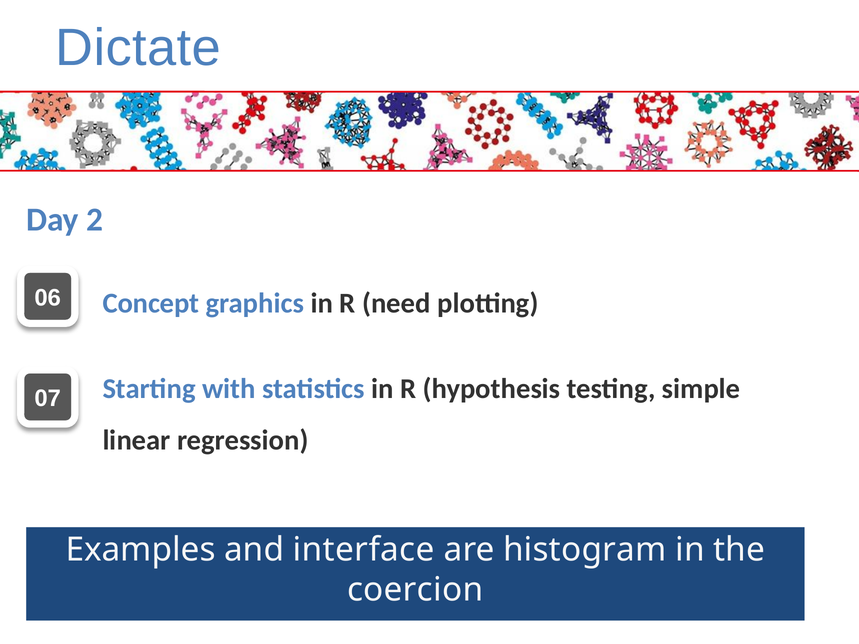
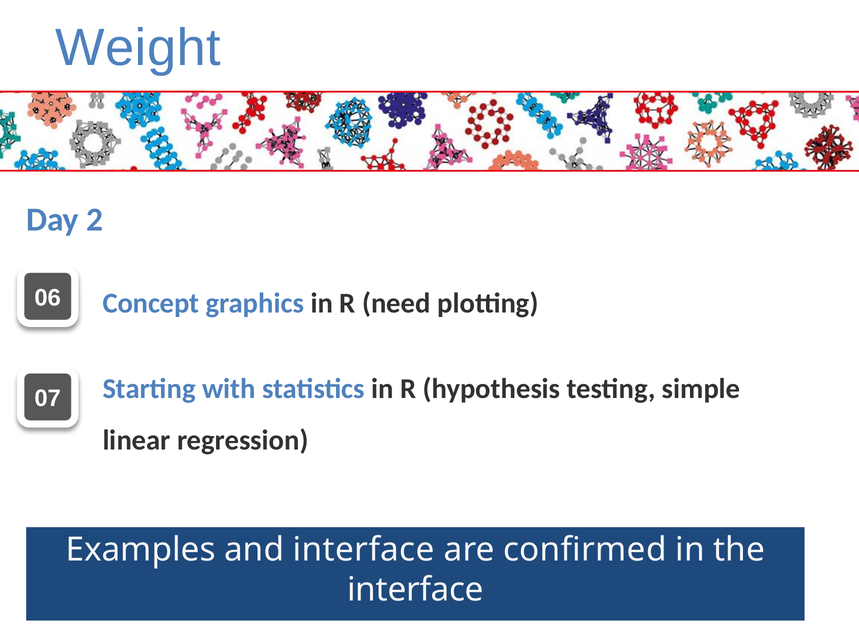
Dictate: Dictate -> Weight
histogram: histogram -> confirmed
coercion at (415, 590): coercion -> interface
